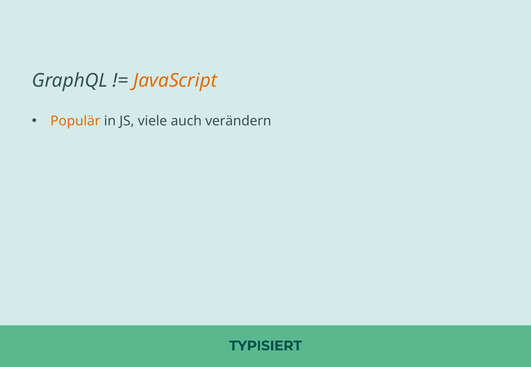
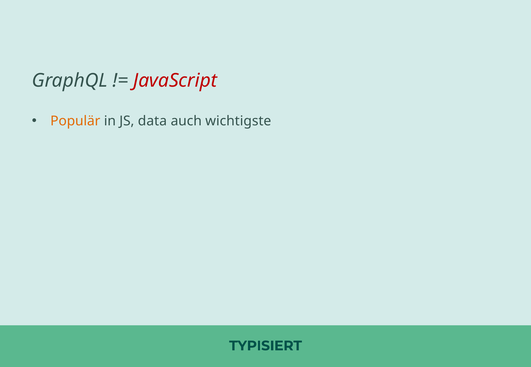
JavaScript colour: orange -> red
viele: viele -> data
verändern: verändern -> wichtigste
